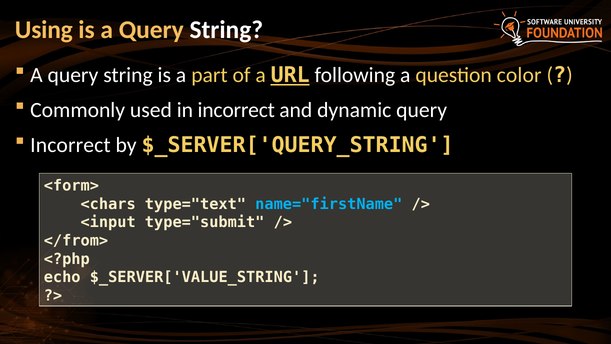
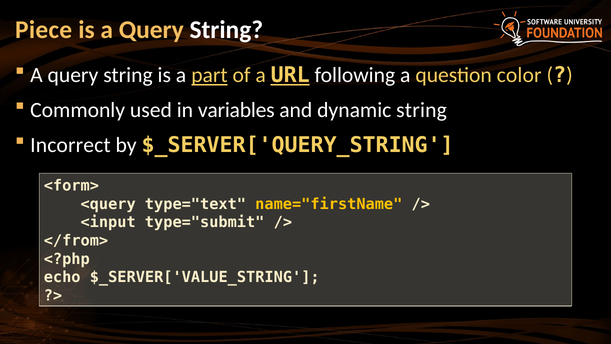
Using: Using -> Piece
part underline: none -> present
in incorrect: incorrect -> variables
dynamic query: query -> string
<chars: <chars -> <query
name="firstName colour: light blue -> yellow
